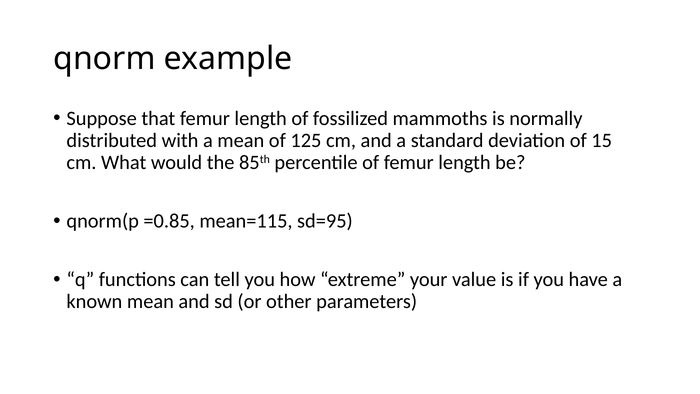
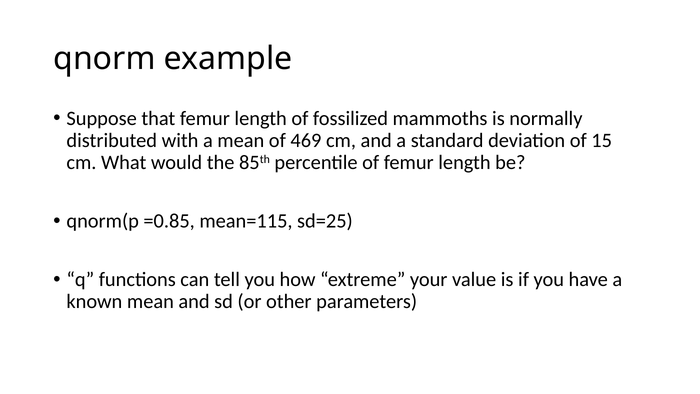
125: 125 -> 469
sd=95: sd=95 -> sd=25
